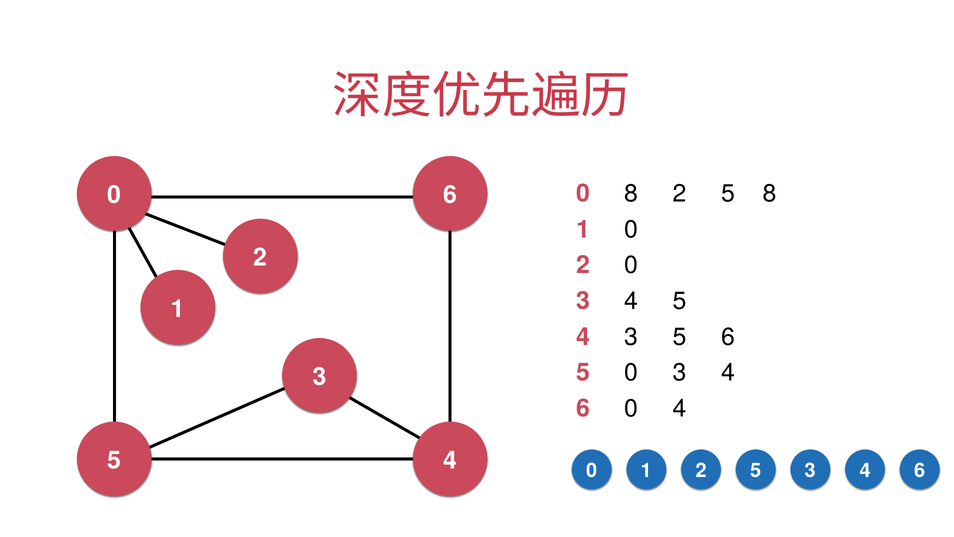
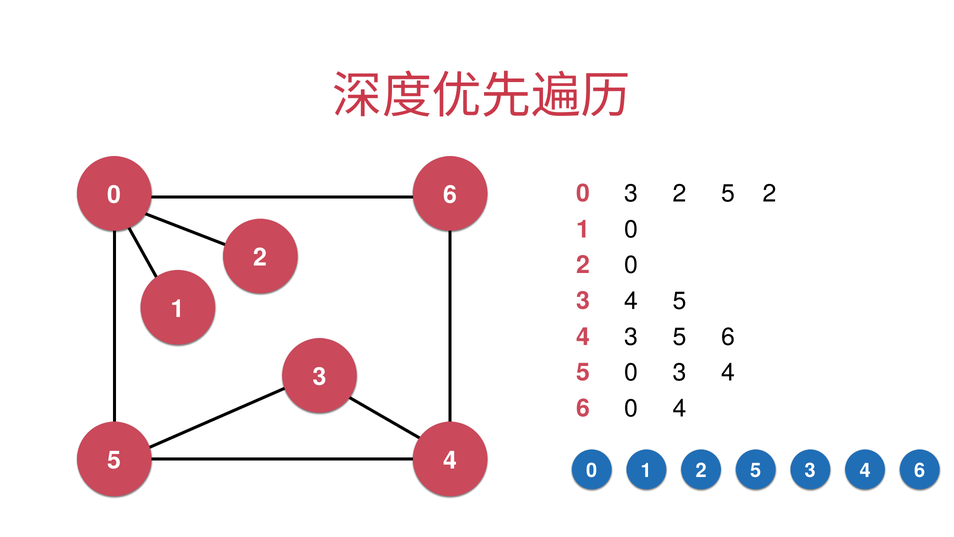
8 at (631, 194): 8 -> 3
5 8: 8 -> 2
